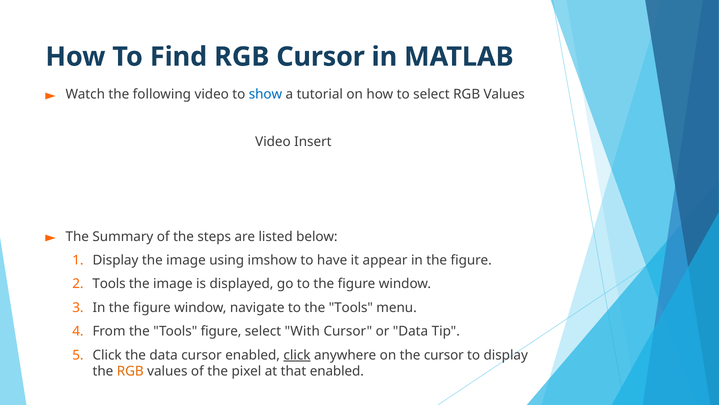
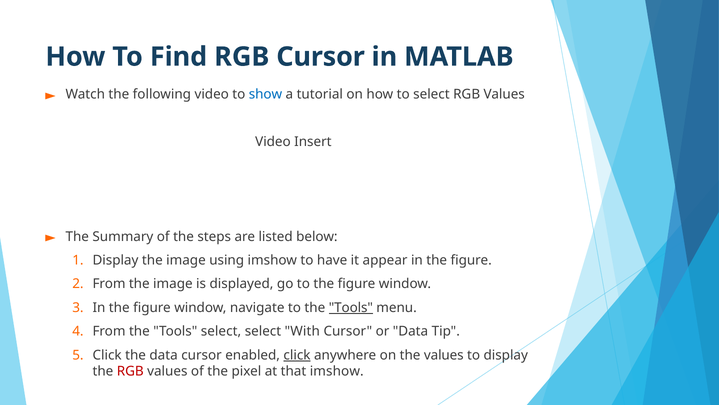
Tools at (109, 284): Tools -> From
Tools at (351, 307) underline: none -> present
Tools figure: figure -> select
the cursor: cursor -> values
RGB at (130, 371) colour: orange -> red
that enabled: enabled -> imshow
